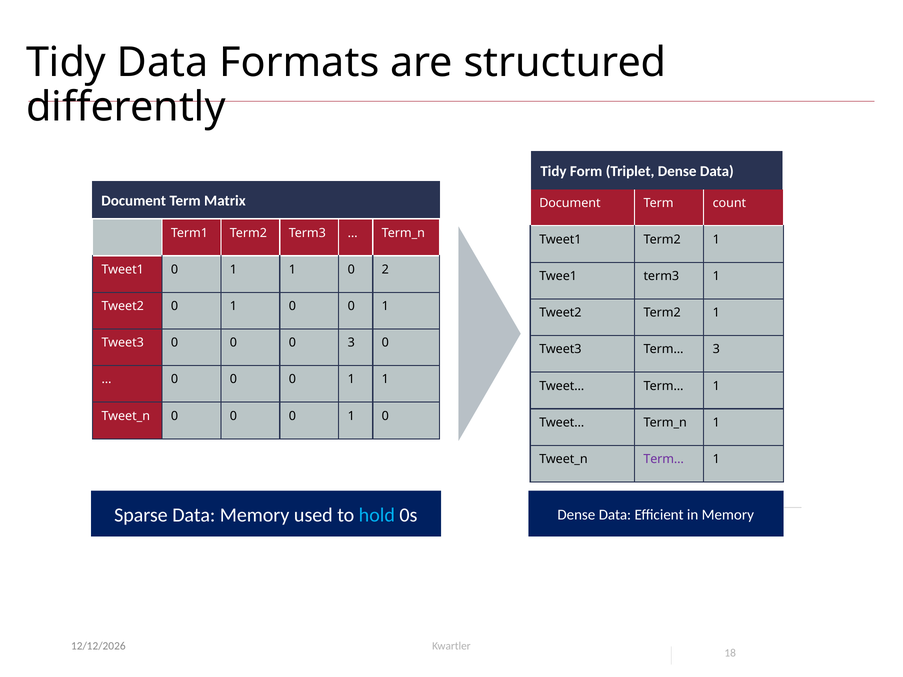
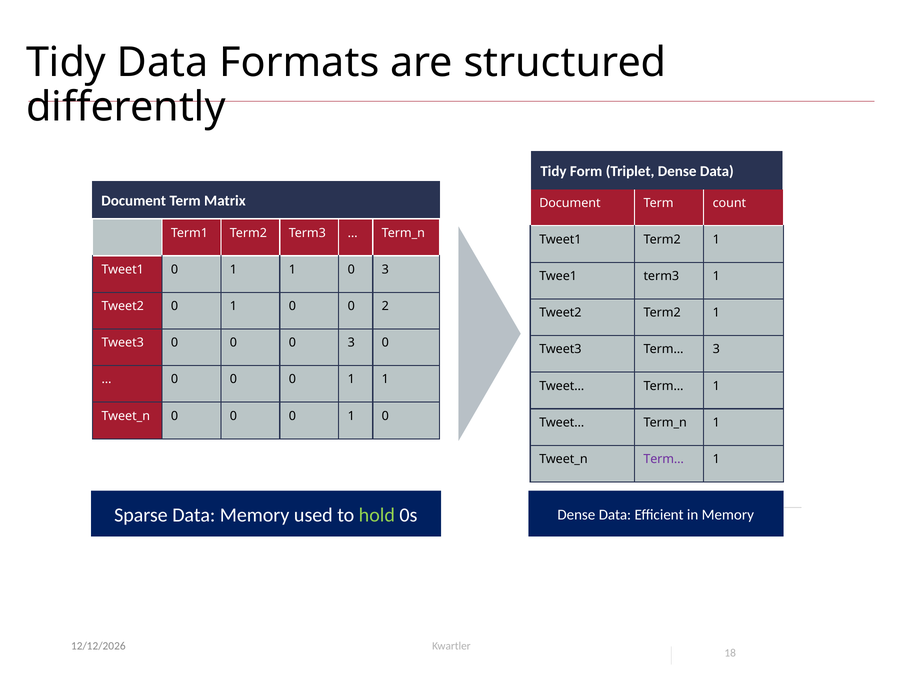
1 0 2: 2 -> 3
1 0 0 1: 1 -> 2
hold colour: light blue -> light green
